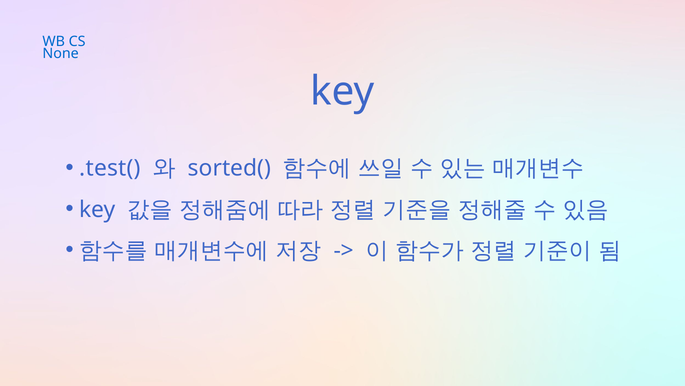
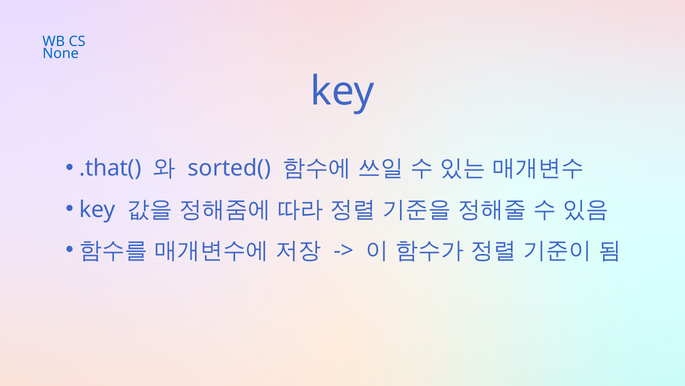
.test(: .test( -> .that(
